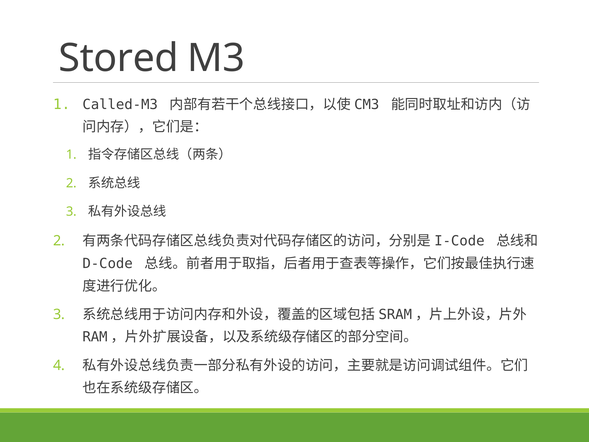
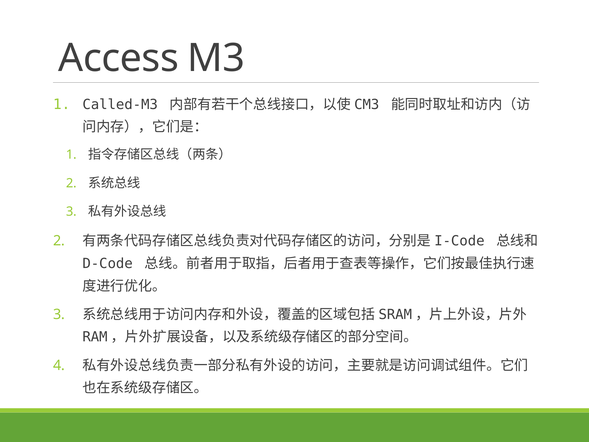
Stored: Stored -> Access
